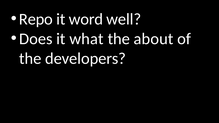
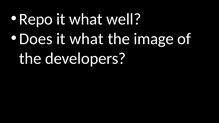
word at (86, 19): word -> what
about: about -> image
